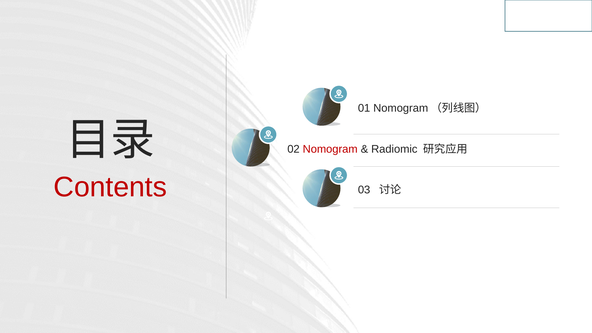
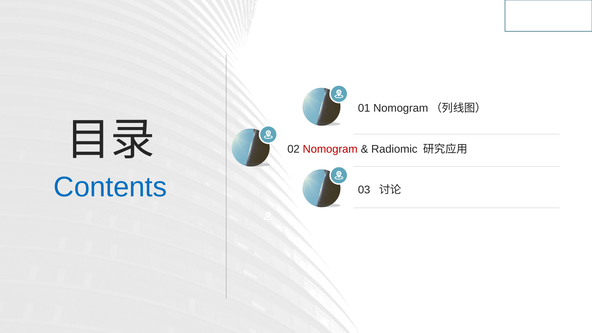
Contents colour: red -> blue
